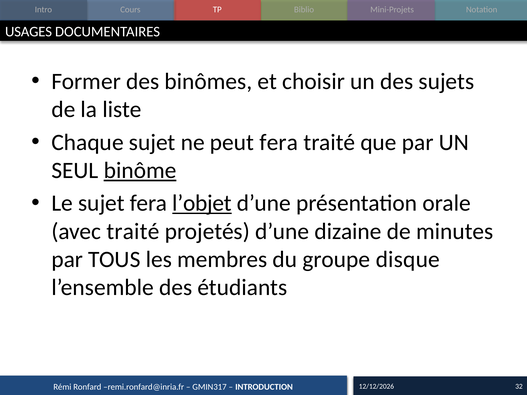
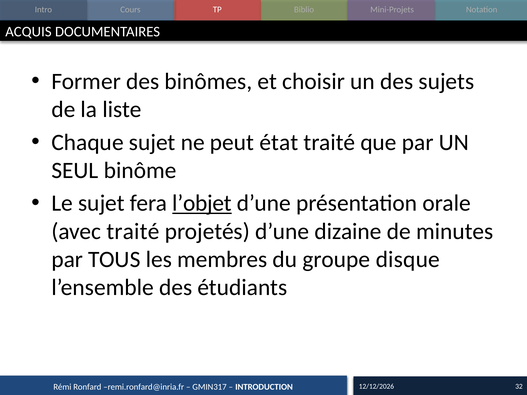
USAGES: USAGES -> ACQUIS
peut fera: fera -> état
binôme underline: present -> none
